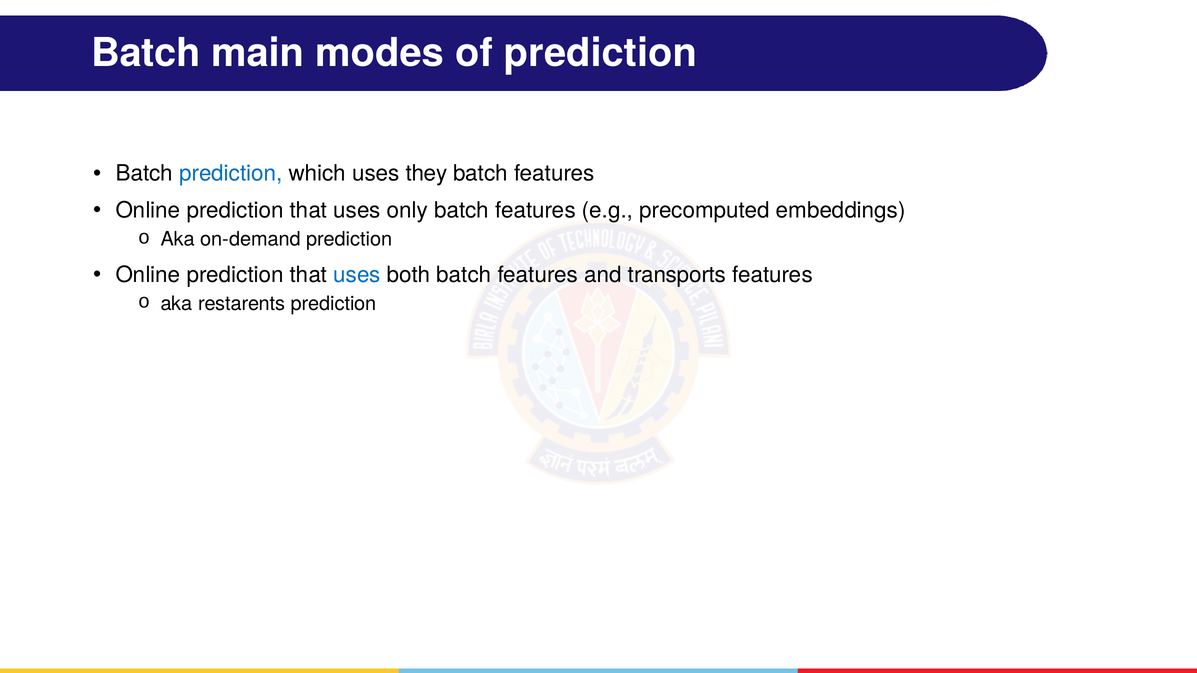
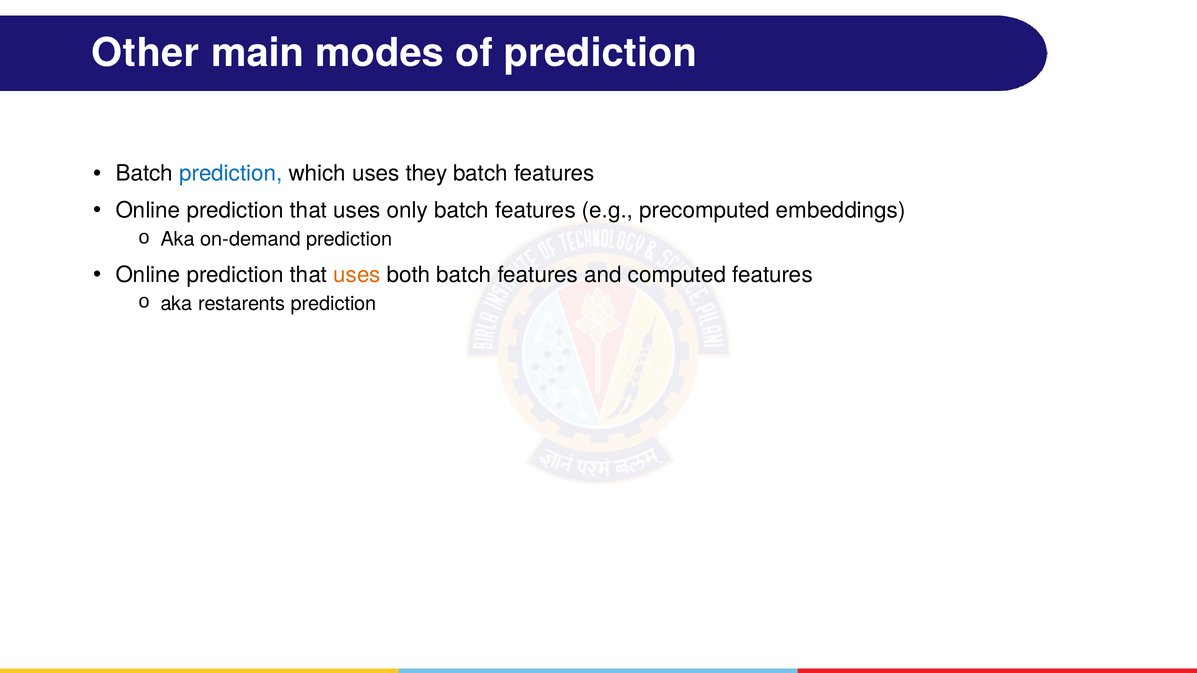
Batch at (146, 53): Batch -> Other
uses at (357, 275) colour: blue -> orange
transports: transports -> computed
